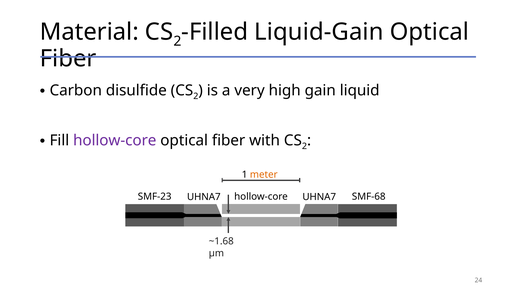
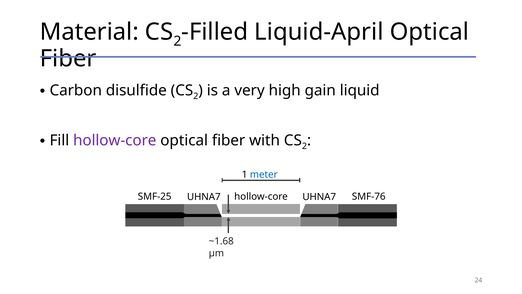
Liquid-Gain: Liquid-Gain -> Liquid-April
meter colour: orange -> blue
SMF-23: SMF-23 -> SMF-25
SMF-68: SMF-68 -> SMF-76
